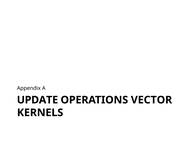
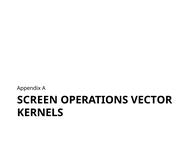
UPDATE: UPDATE -> SCREEN
